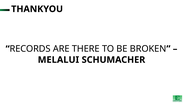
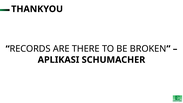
MELALUI: MELALUI -> APLIKASI
